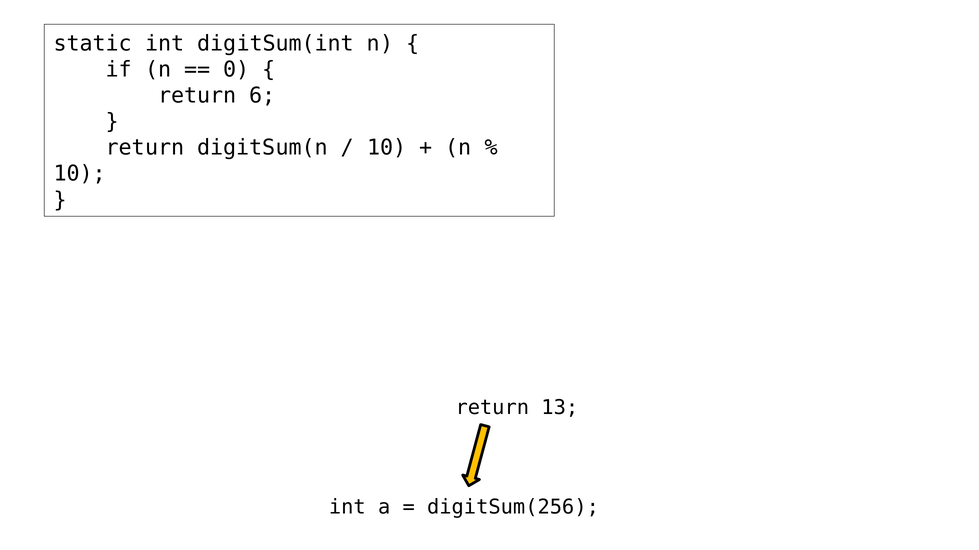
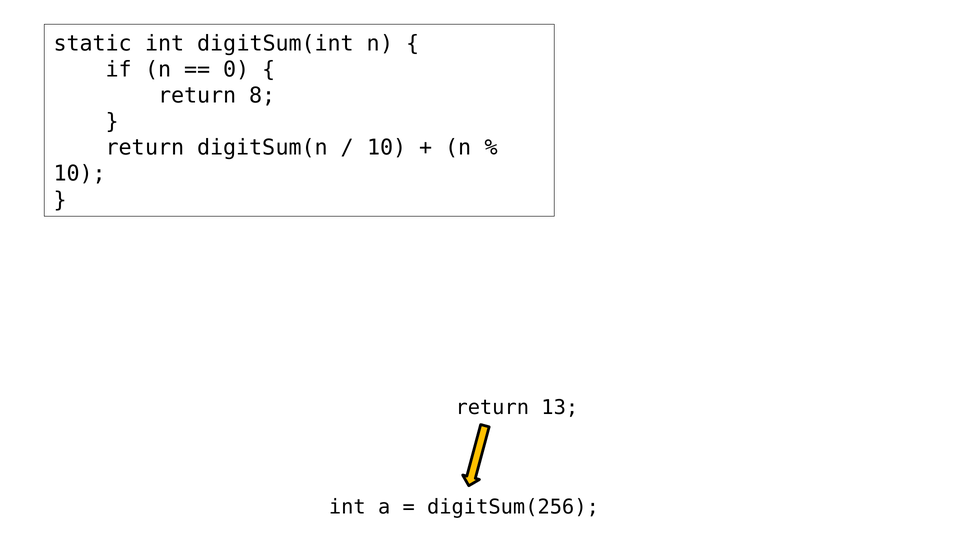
6: 6 -> 8
